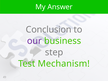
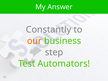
Conclusion: Conclusion -> Constantly
our colour: purple -> orange
Mechanism: Mechanism -> Automators
